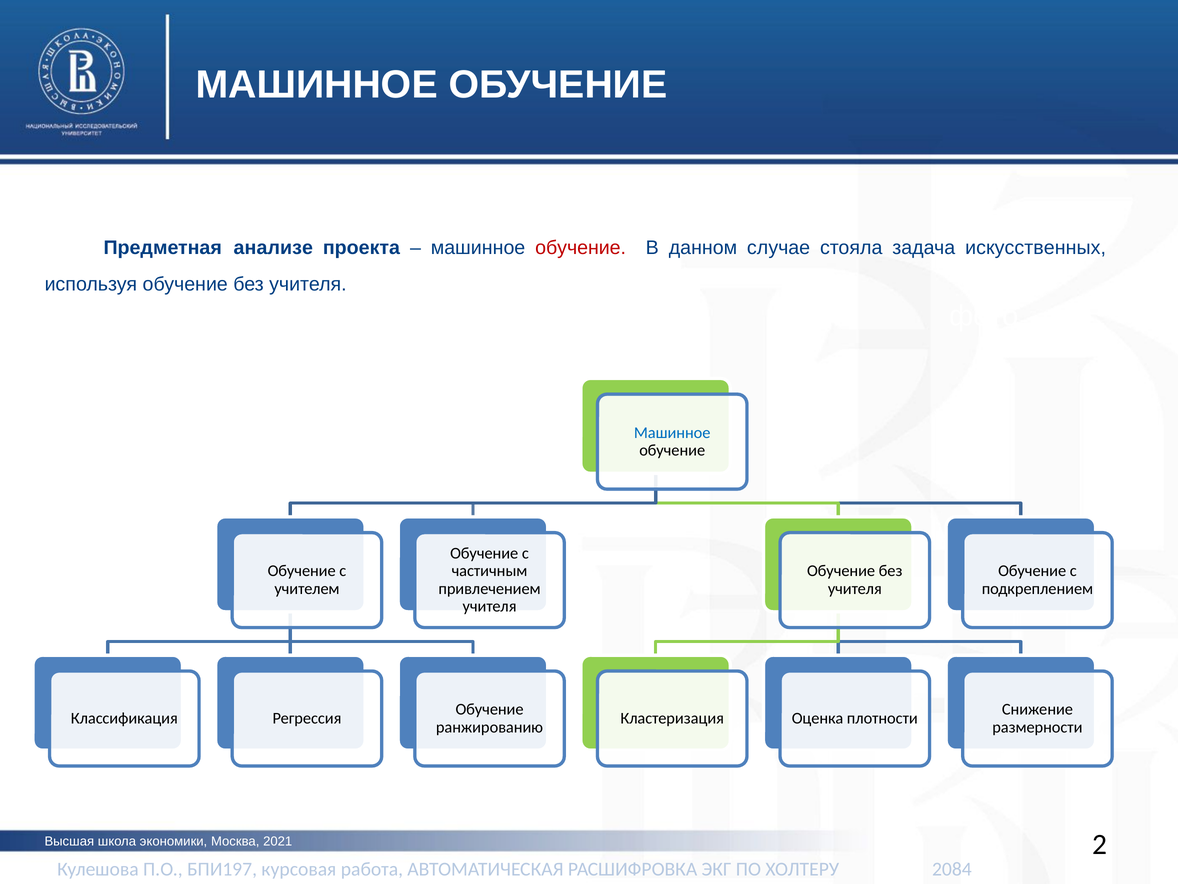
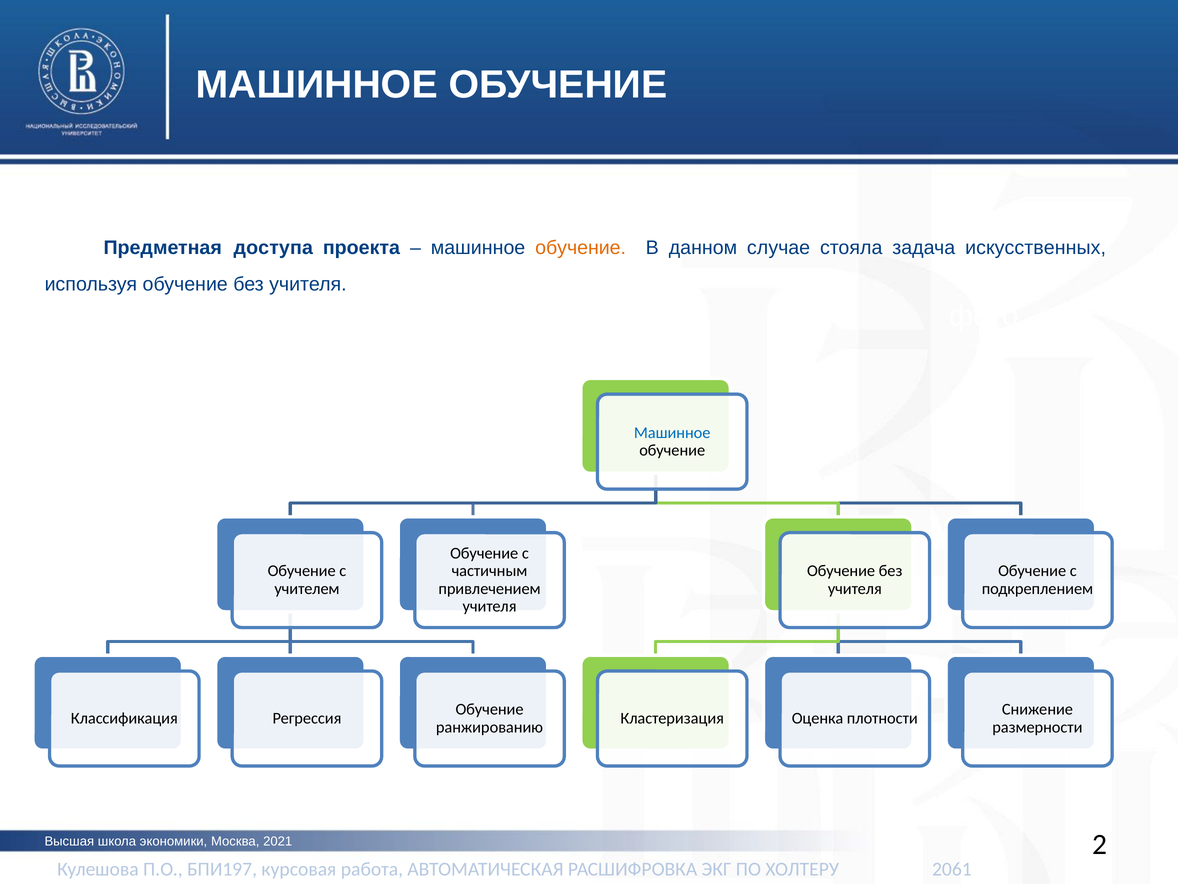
анализе: анализе -> доступа
обучение at (581, 247) colour: red -> orange
2084: 2084 -> 2061
